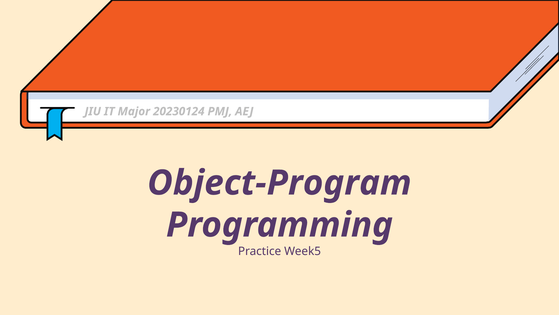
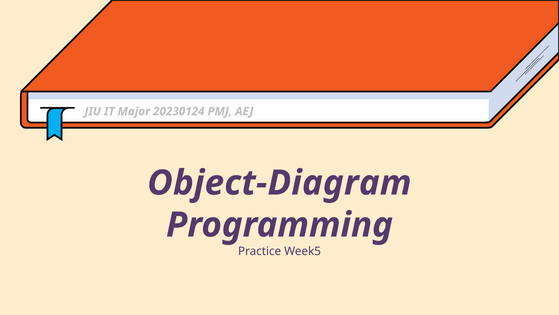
Object-Program: Object-Program -> Object-Diagram
